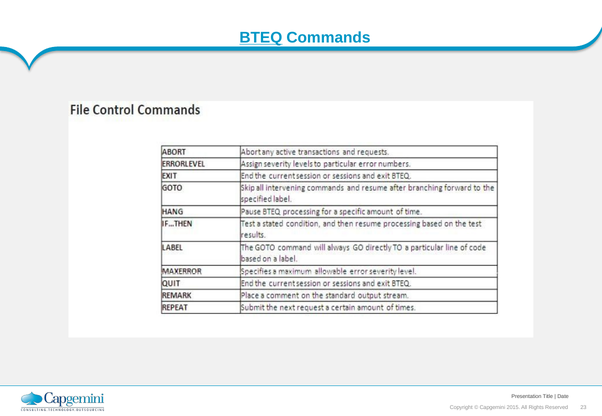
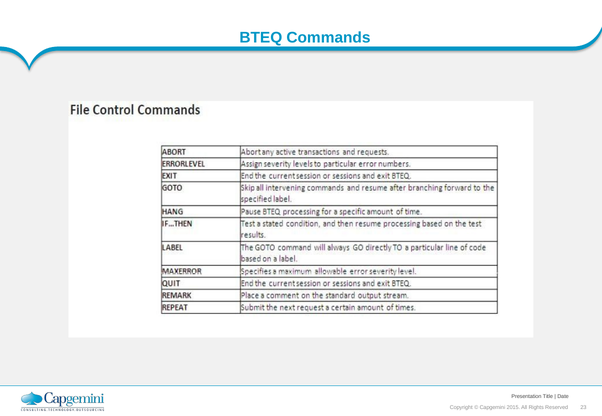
BTEQ underline: present -> none
